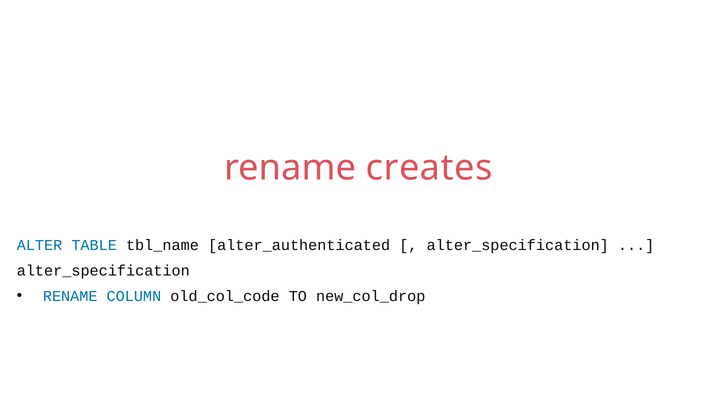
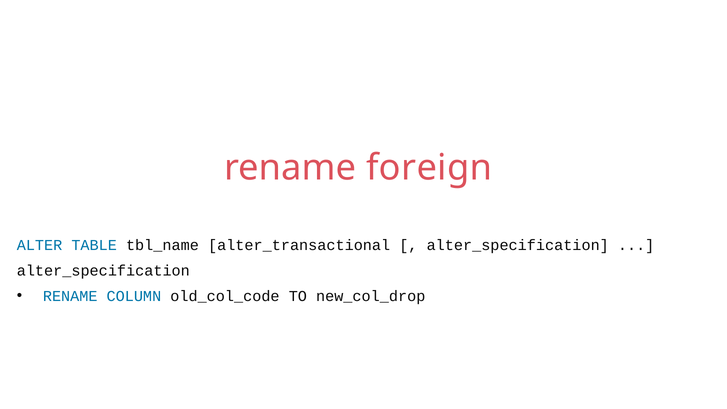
creates: creates -> foreign
alter_authenticated: alter_authenticated -> alter_transactional
